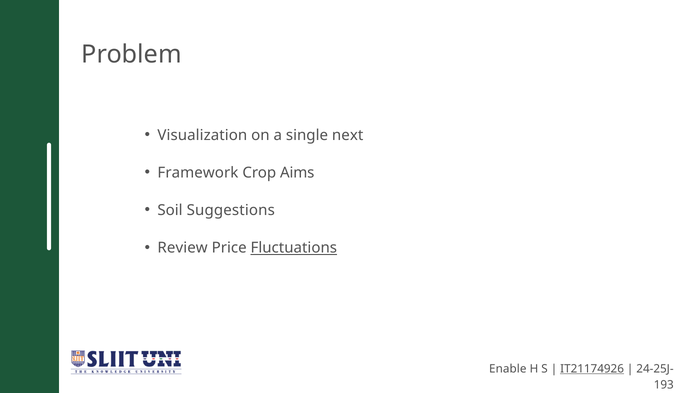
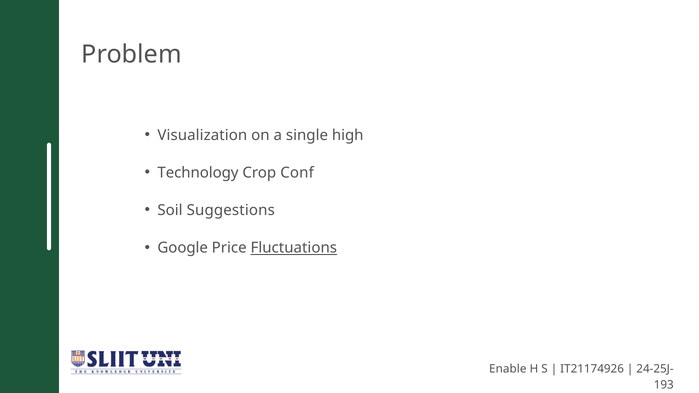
next: next -> high
Framework: Framework -> Technology
Aims: Aims -> Conf
Review: Review -> Google
IT21174926 underline: present -> none
